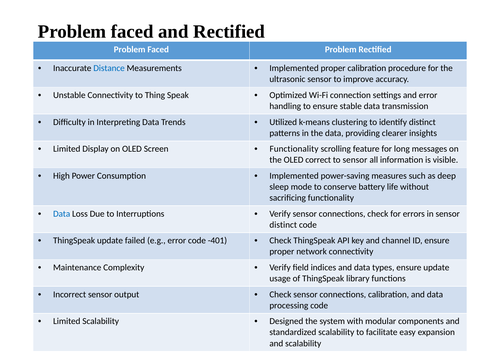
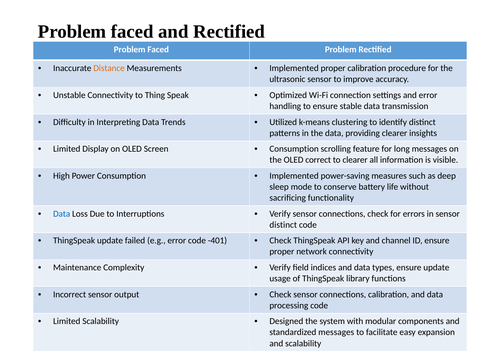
Distance colour: blue -> orange
Functionality at (294, 149): Functionality -> Consumption
to sensor: sensor -> clearer
standardized scalability: scalability -> messages
